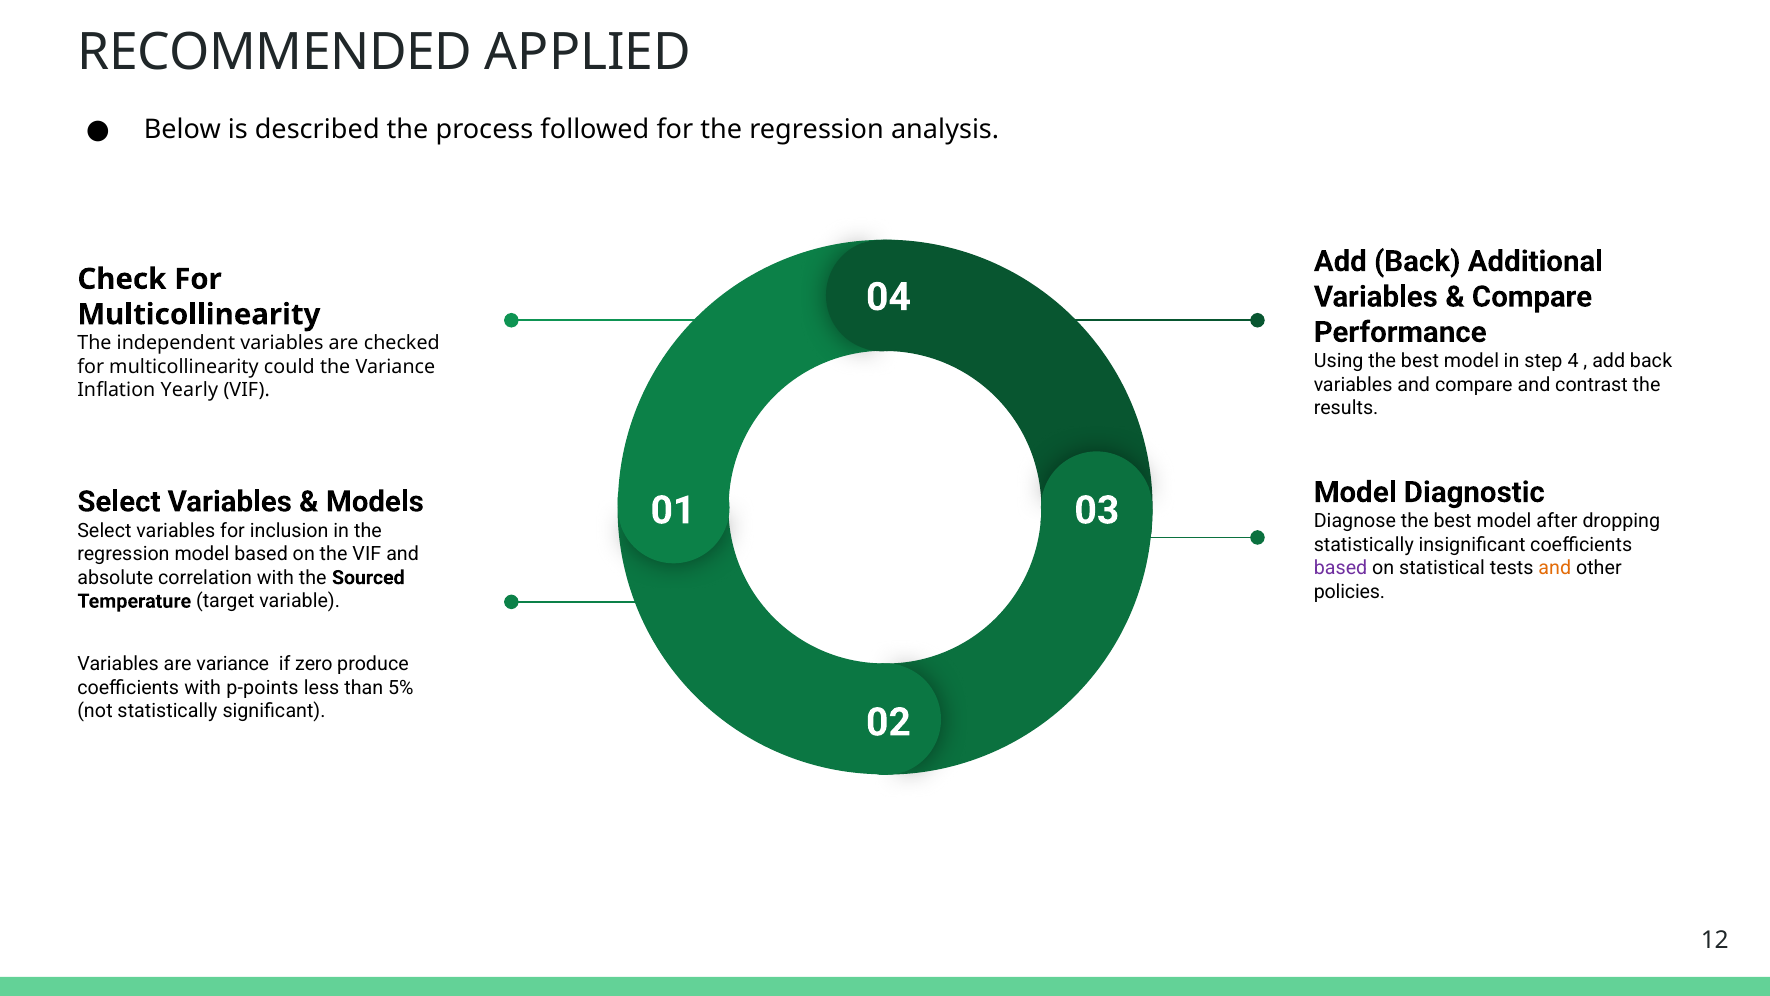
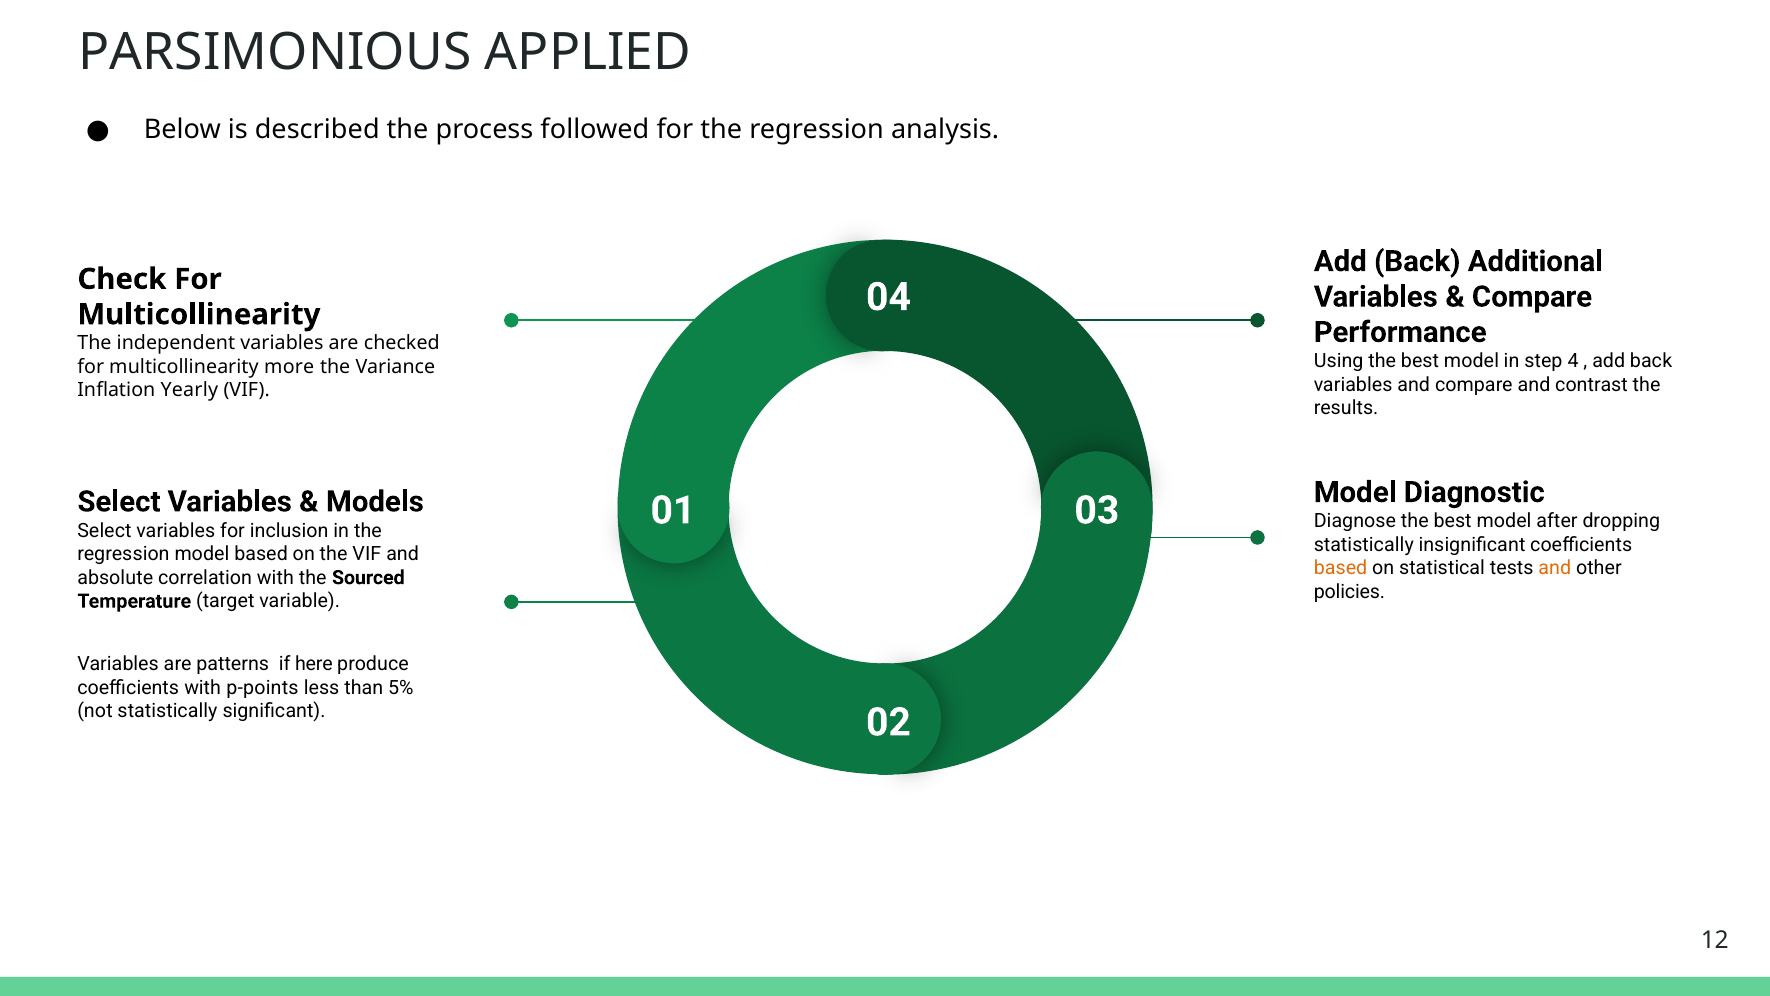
RECOMMENDED: RECOMMENDED -> PARSIMONIOUS
could: could -> more
based at (1341, 568) colour: purple -> orange
are variance: variance -> patterns
zero: zero -> here
